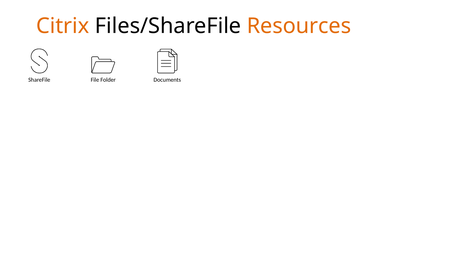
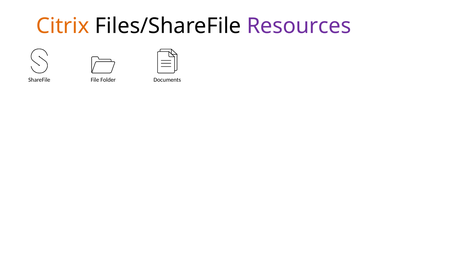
Resources colour: orange -> purple
